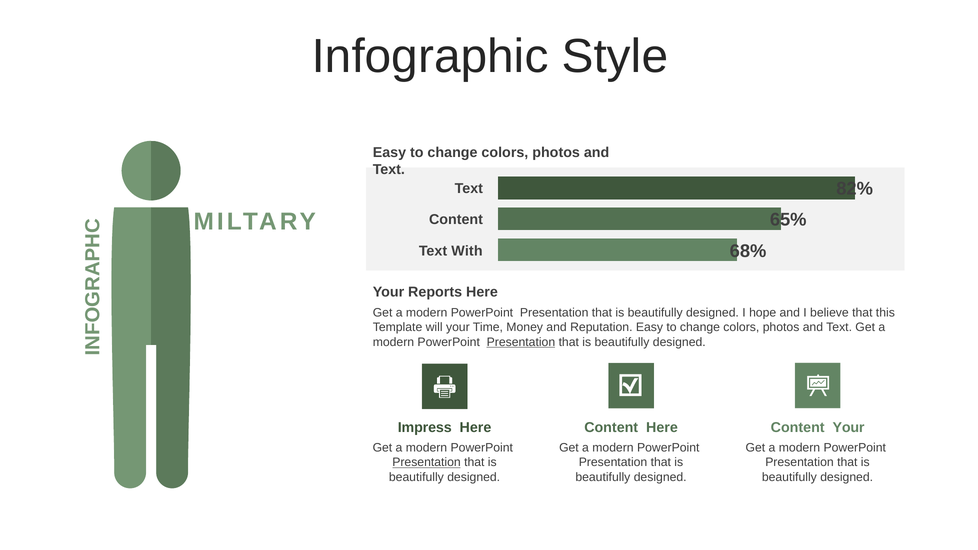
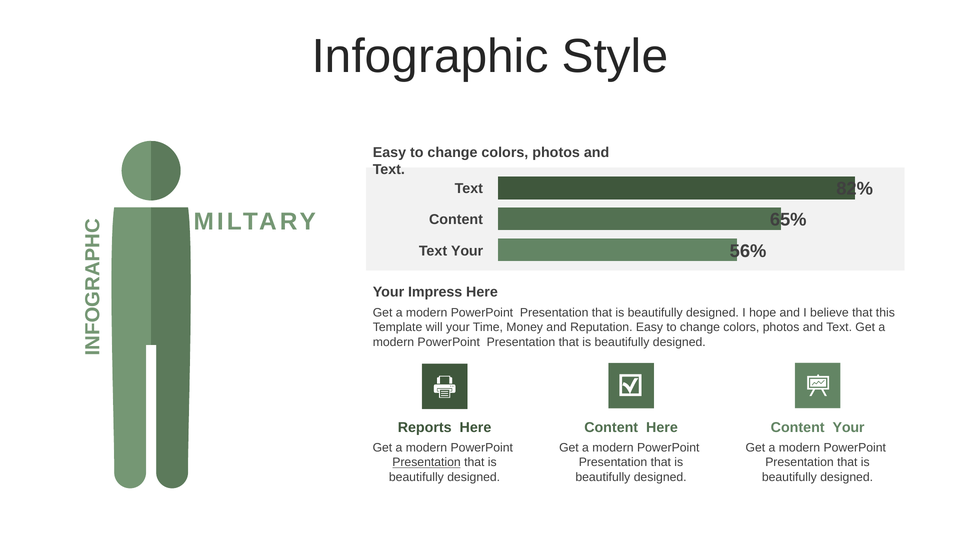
68%: 68% -> 56%
Text With: With -> Your
Reports: Reports -> Impress
Presentation at (521, 342) underline: present -> none
Impress: Impress -> Reports
